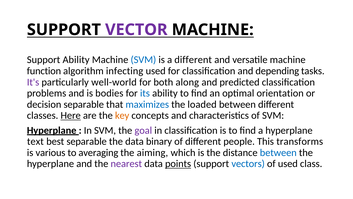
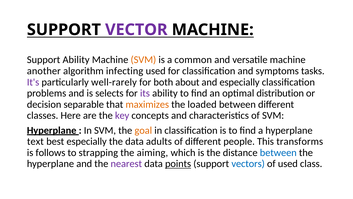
SVM at (143, 60) colour: blue -> orange
a different: different -> common
function: function -> another
depending: depending -> symptoms
well-world: well-world -> well-rarely
along: along -> about
and predicted: predicted -> especially
bodies: bodies -> selects
its colour: blue -> purple
orientation: orientation -> distribution
maximizes colour: blue -> orange
Here underline: present -> none
key colour: orange -> purple
goal colour: purple -> orange
best separable: separable -> especially
binary: binary -> adults
various: various -> follows
averaging: averaging -> strapping
